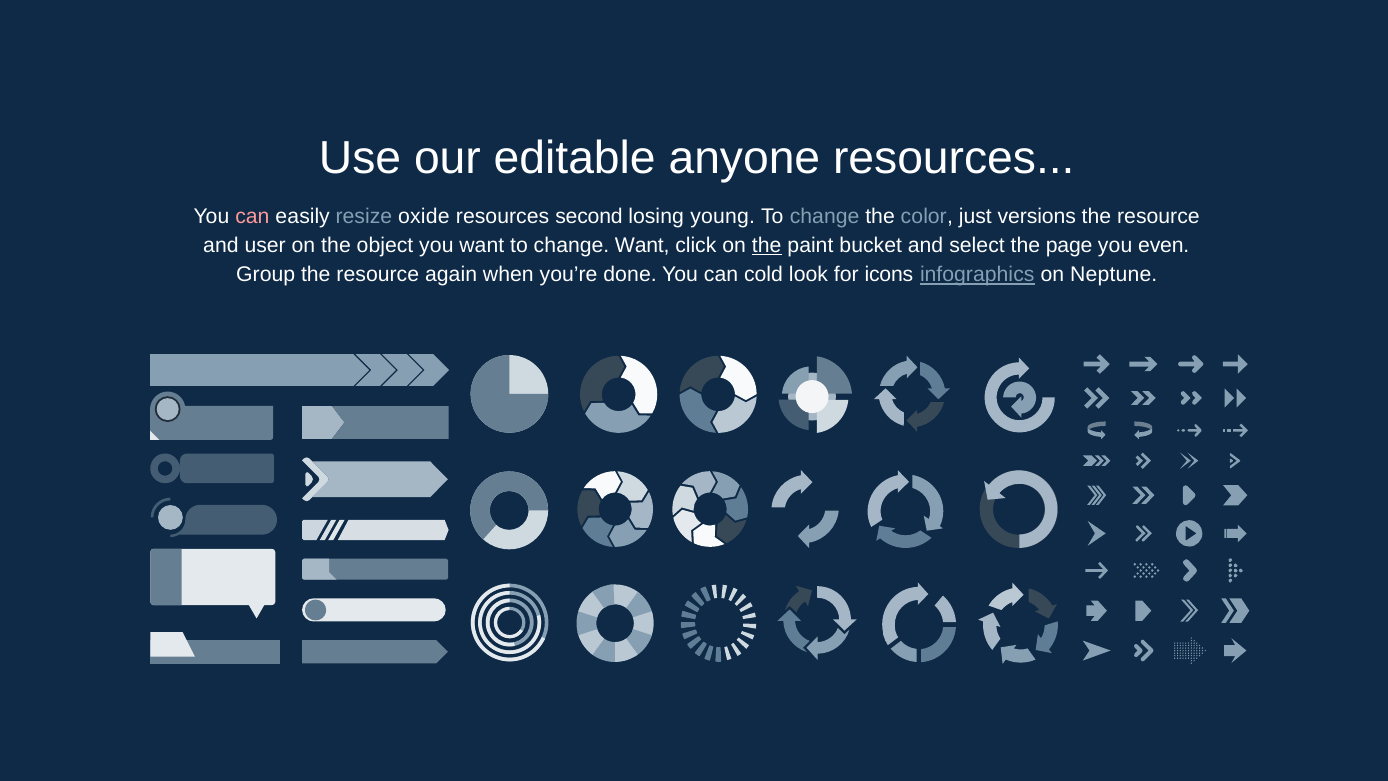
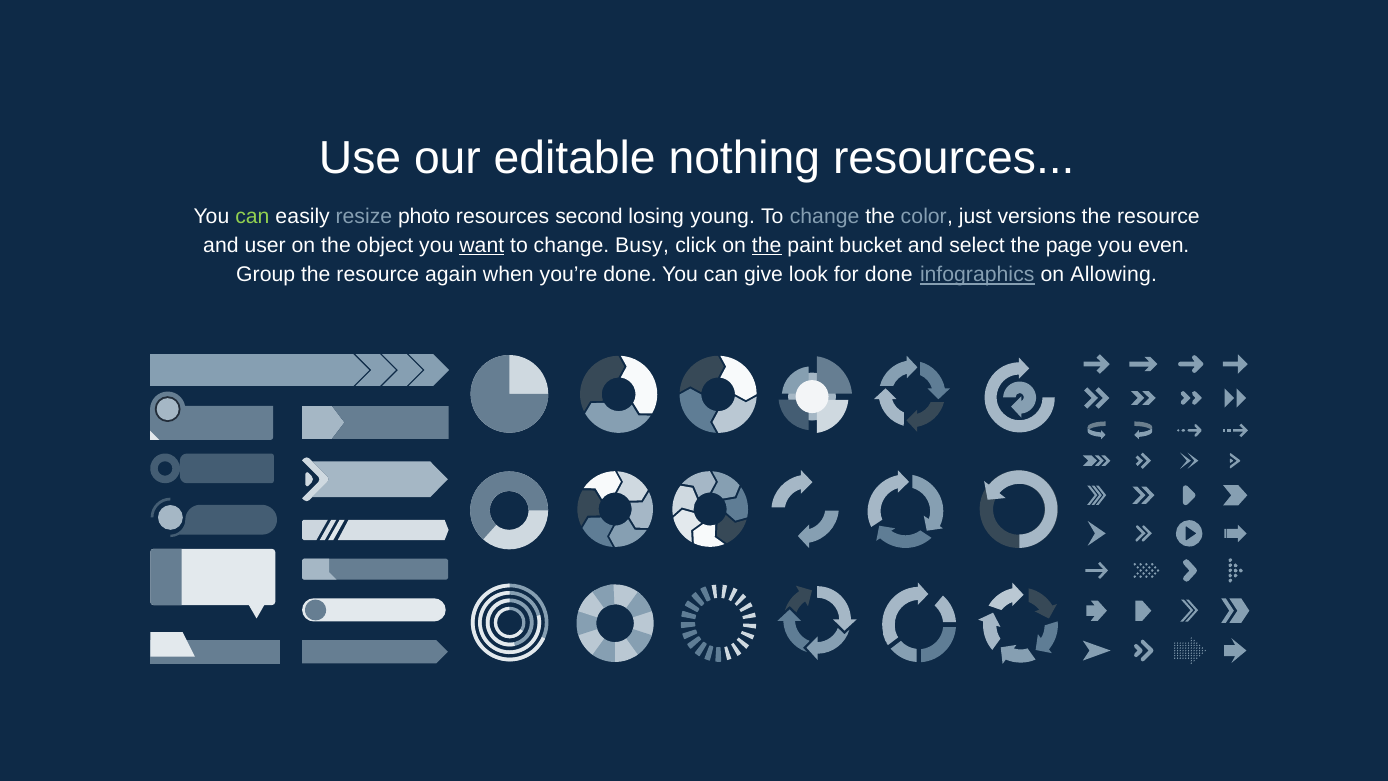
anyone: anyone -> nothing
can at (252, 216) colour: pink -> light green
oxide: oxide -> photo
want at (482, 245) underline: none -> present
change Want: Want -> Busy
cold: cold -> give
for icons: icons -> done
Neptune: Neptune -> Allowing
